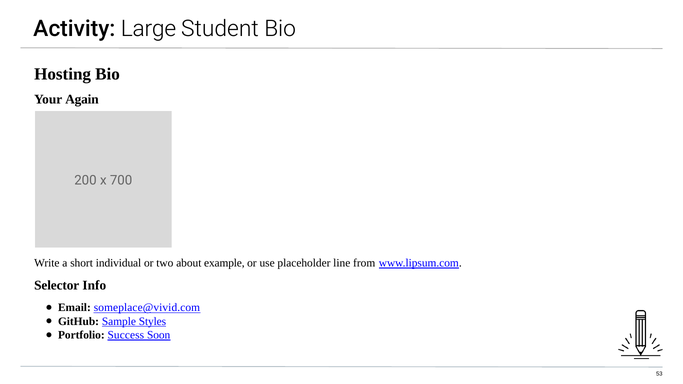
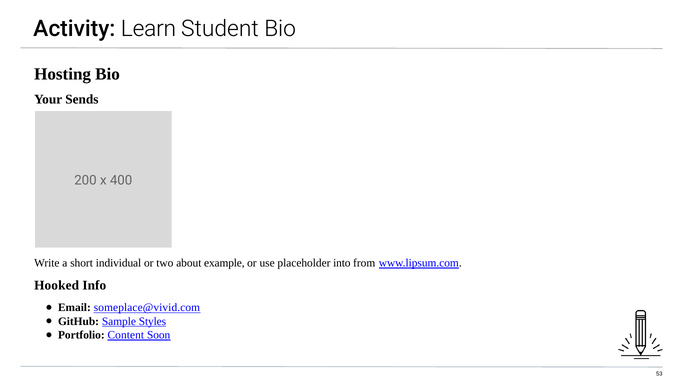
Large: Large -> Learn
Again: Again -> Sends
700: 700 -> 400
line: line -> into
Selector: Selector -> Hooked
Success: Success -> Content
